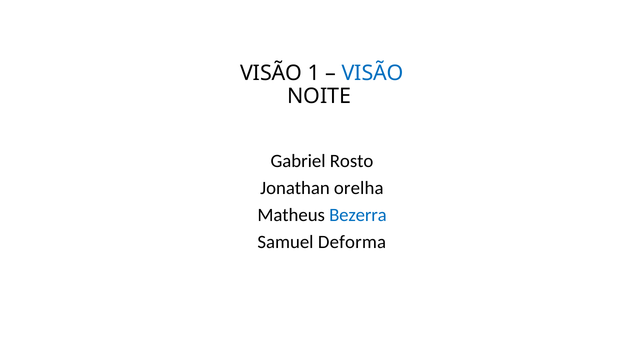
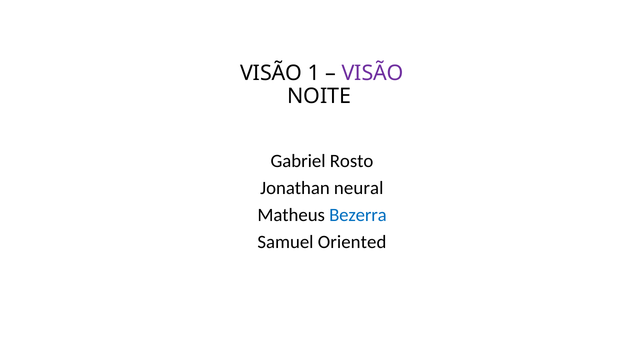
VISÃO at (373, 73) colour: blue -> purple
orelha: orelha -> neural
Deforma: Deforma -> Oriented
